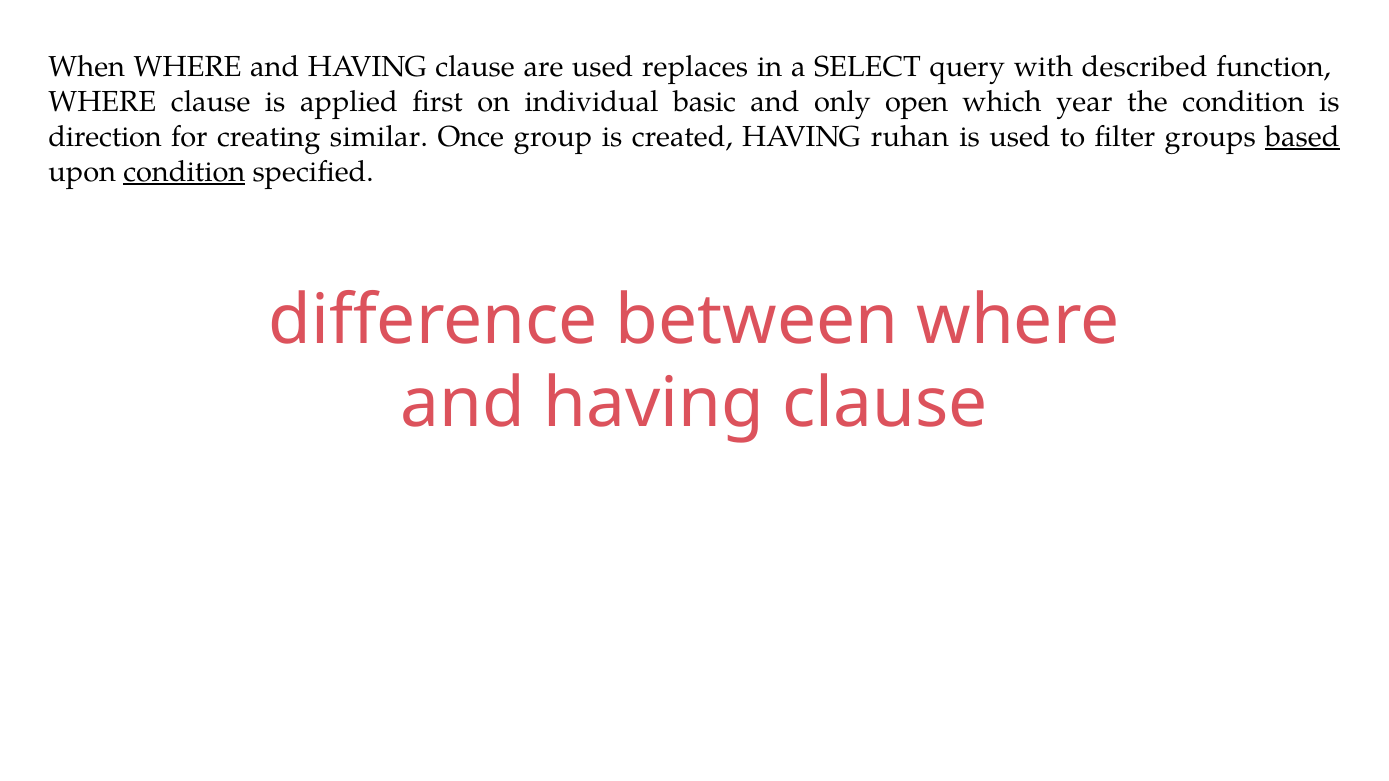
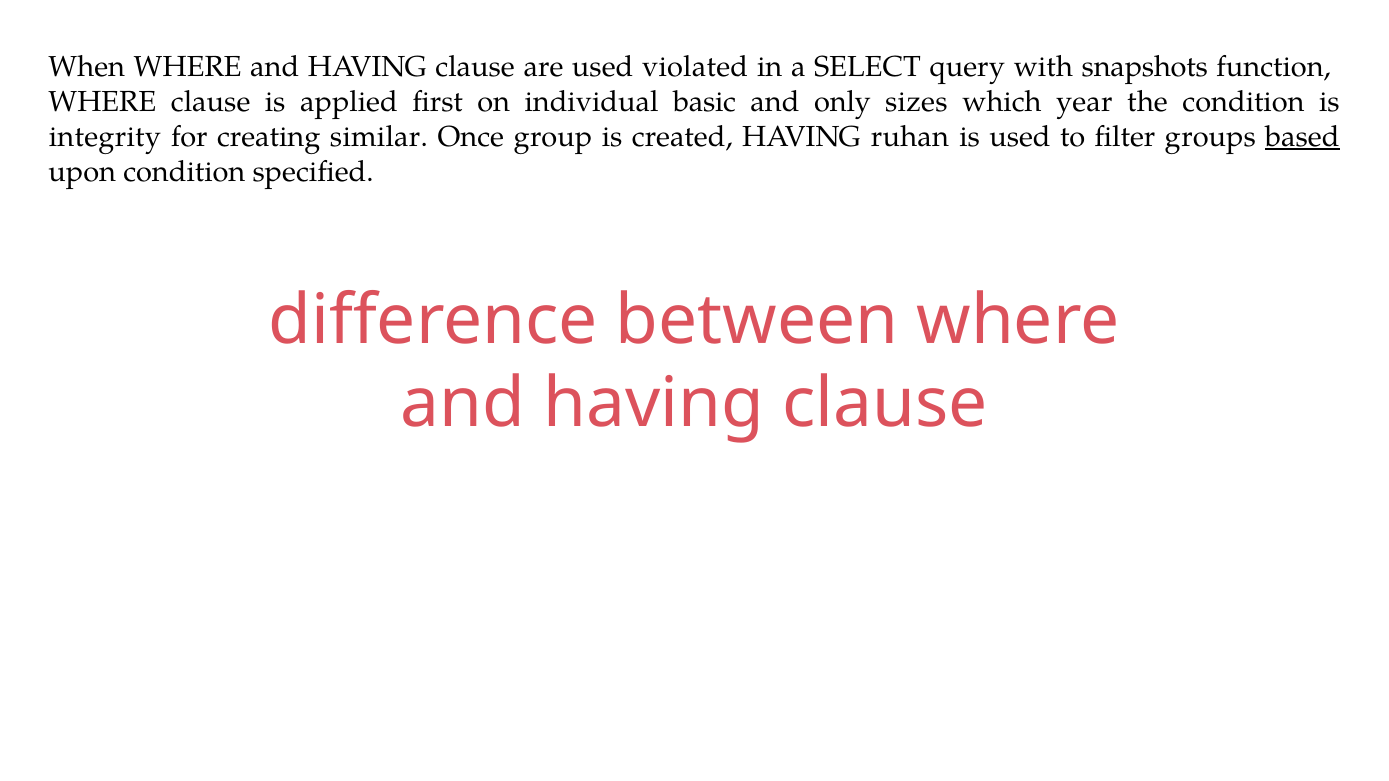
replaces: replaces -> violated
described: described -> snapshots
open: open -> sizes
direction: direction -> integrity
condition at (184, 172) underline: present -> none
